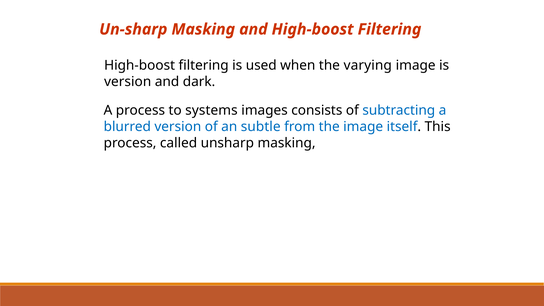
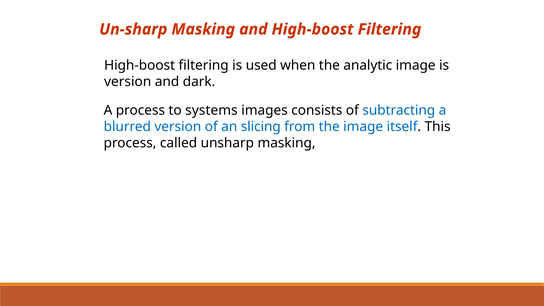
varying: varying -> analytic
subtle: subtle -> slicing
